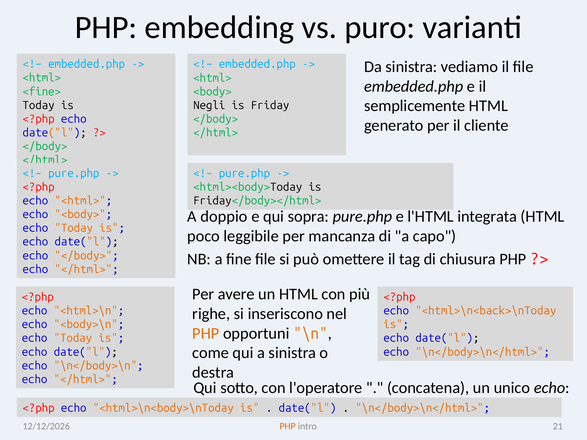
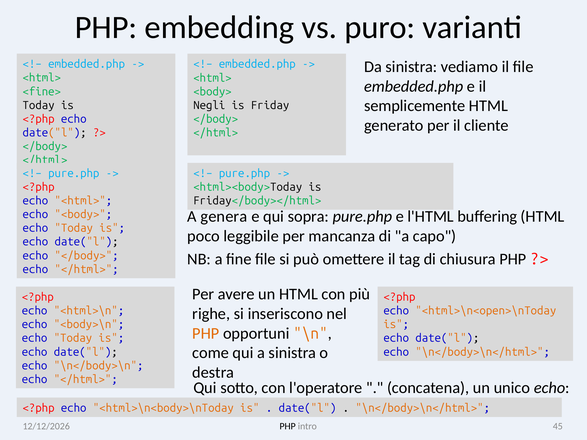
doppio: doppio -> genera
integrata: integrata -> buffering
<html>\n<back>\nToday: <html>\n<back>\nToday -> <html>\n<open>\nToday
PHP at (288, 427) colour: orange -> black
21: 21 -> 45
